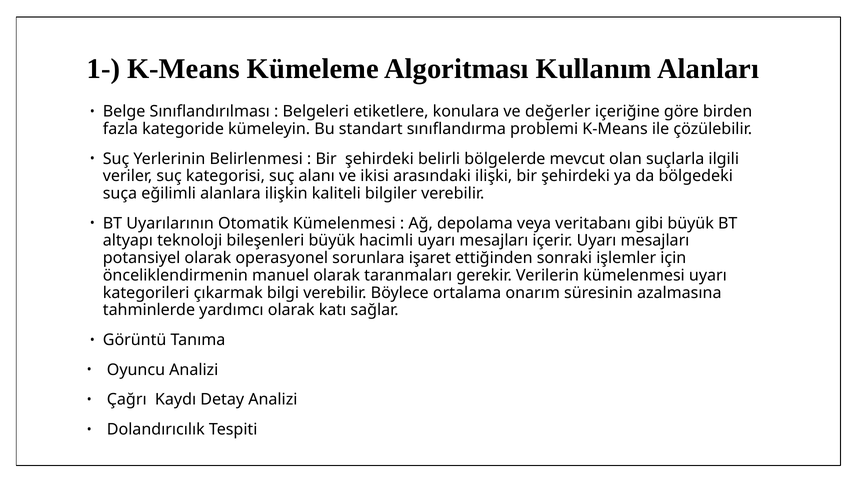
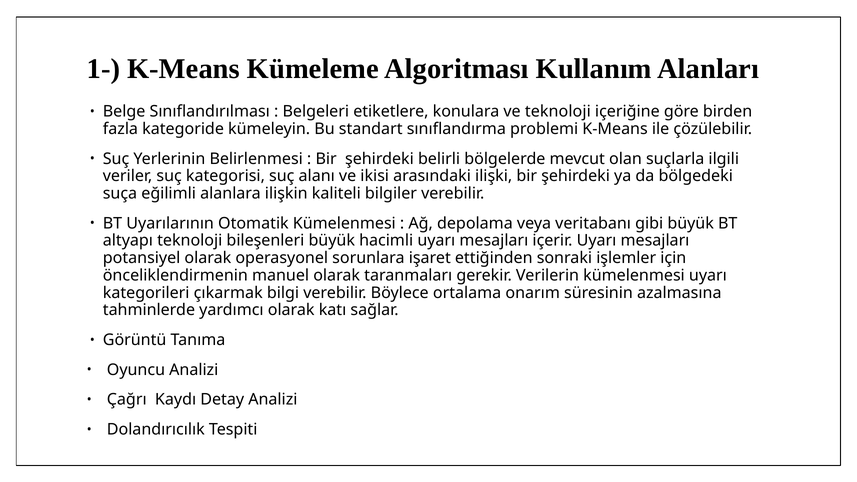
ve değerler: değerler -> teknoloji
